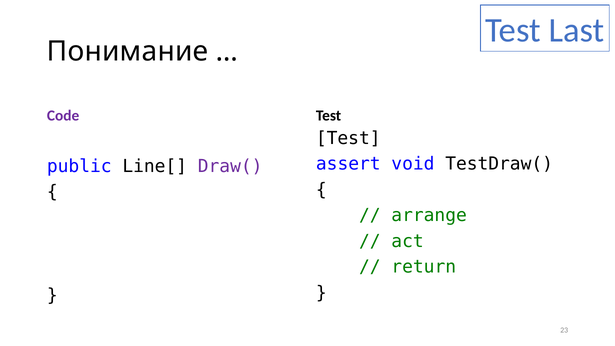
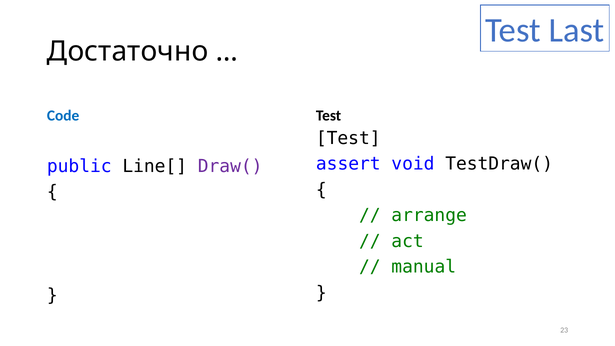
Понимание: Понимание -> Достаточно
Code colour: purple -> blue
return: return -> manual
